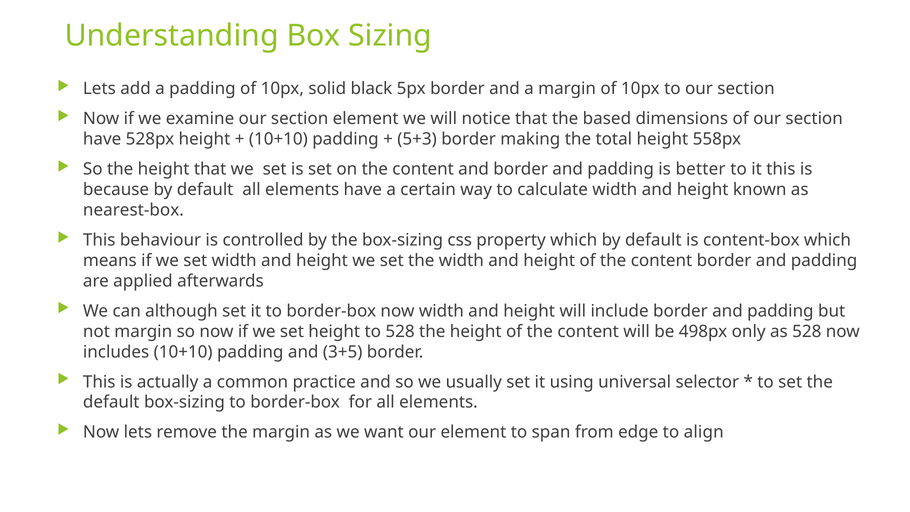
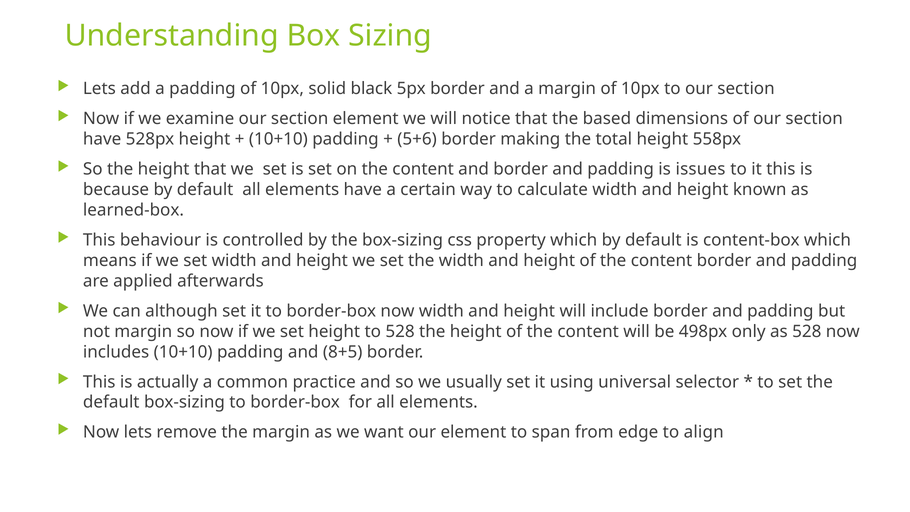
5+3: 5+3 -> 5+6
better: better -> issues
nearest-box: nearest-box -> learned-box
3+5: 3+5 -> 8+5
